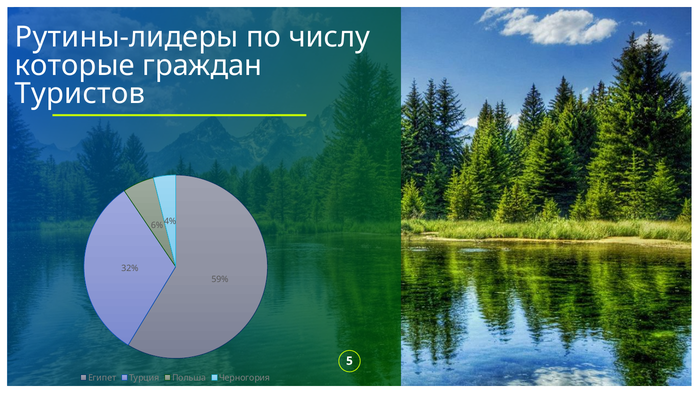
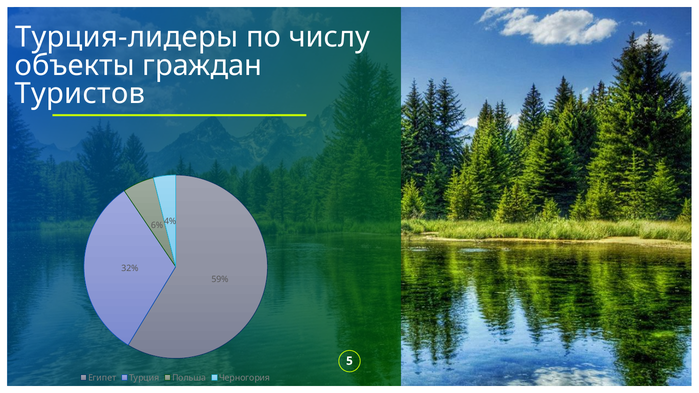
Рутины-лидеры: Рутины-лидеры -> Турция-лидеры
которые: которые -> объекты
